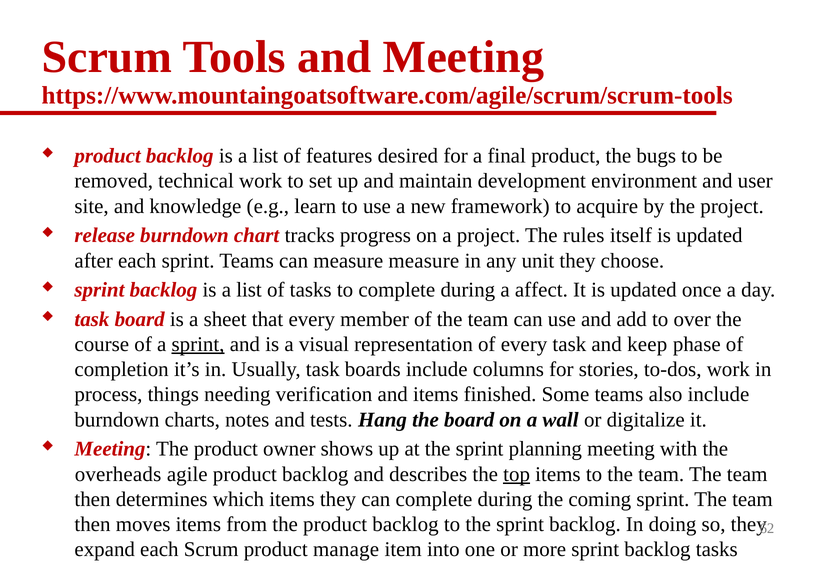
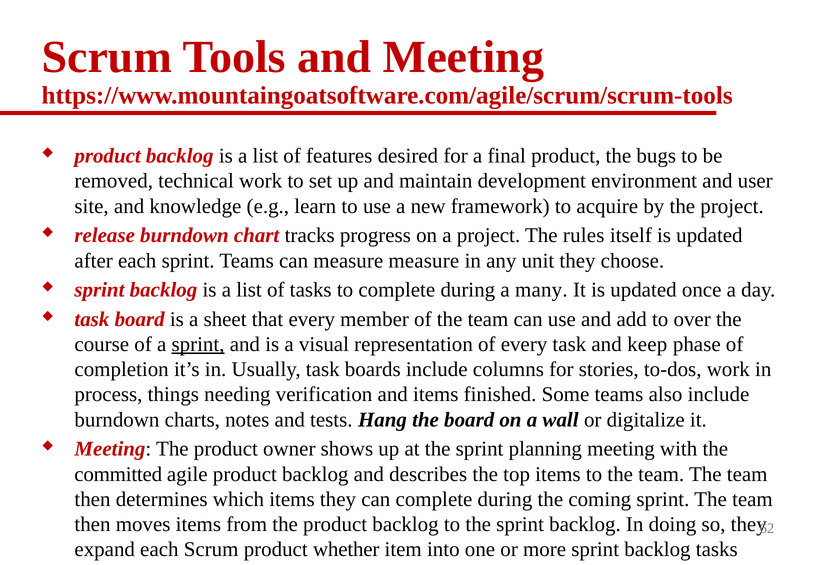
affect: affect -> many
overheads: overheads -> committed
top underline: present -> none
manage: manage -> whether
